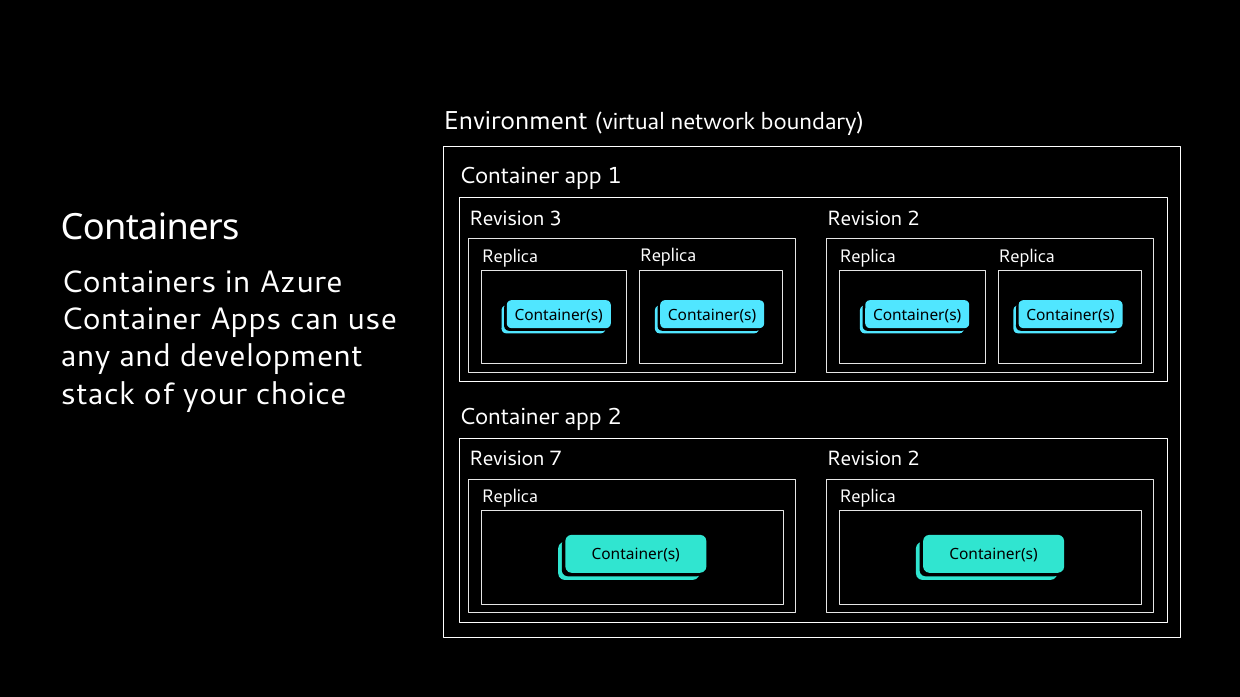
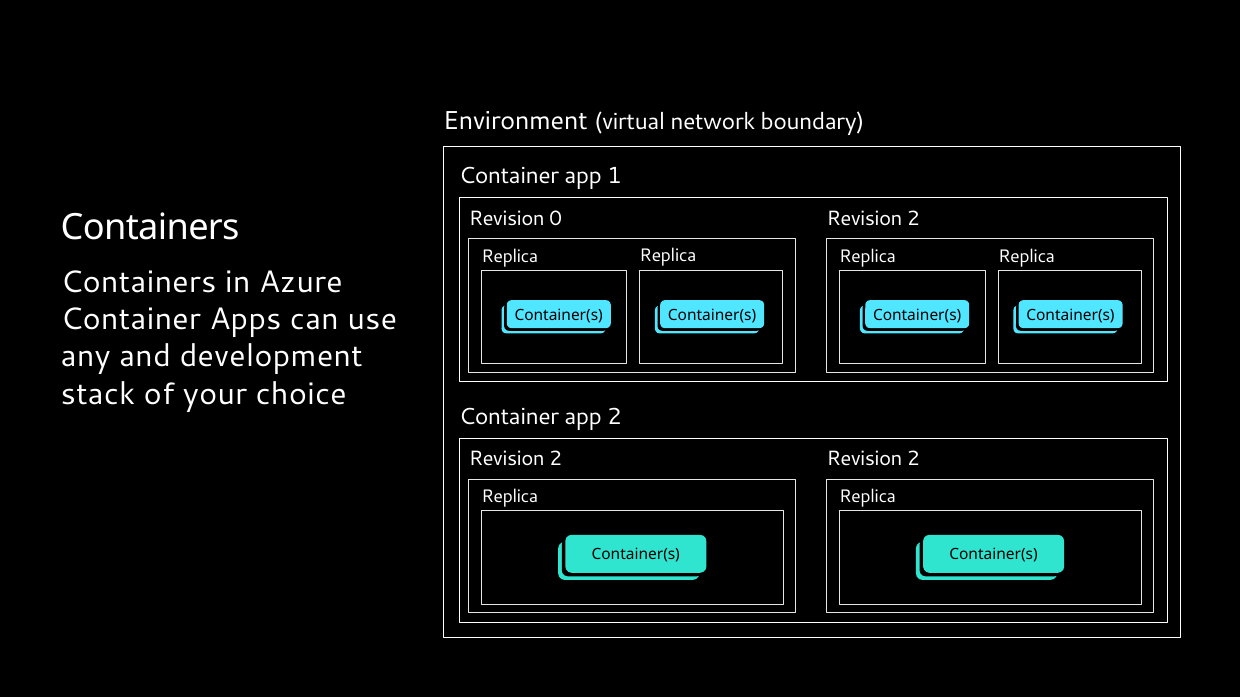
3: 3 -> 0
7 at (556, 459): 7 -> 2
